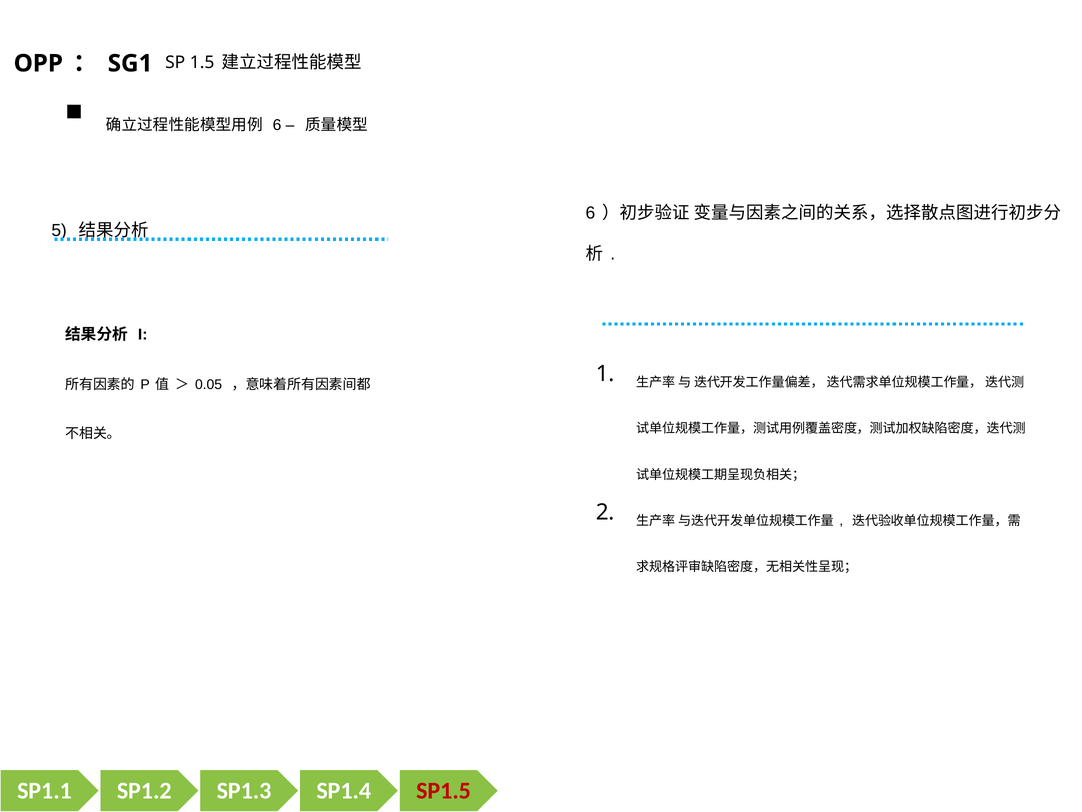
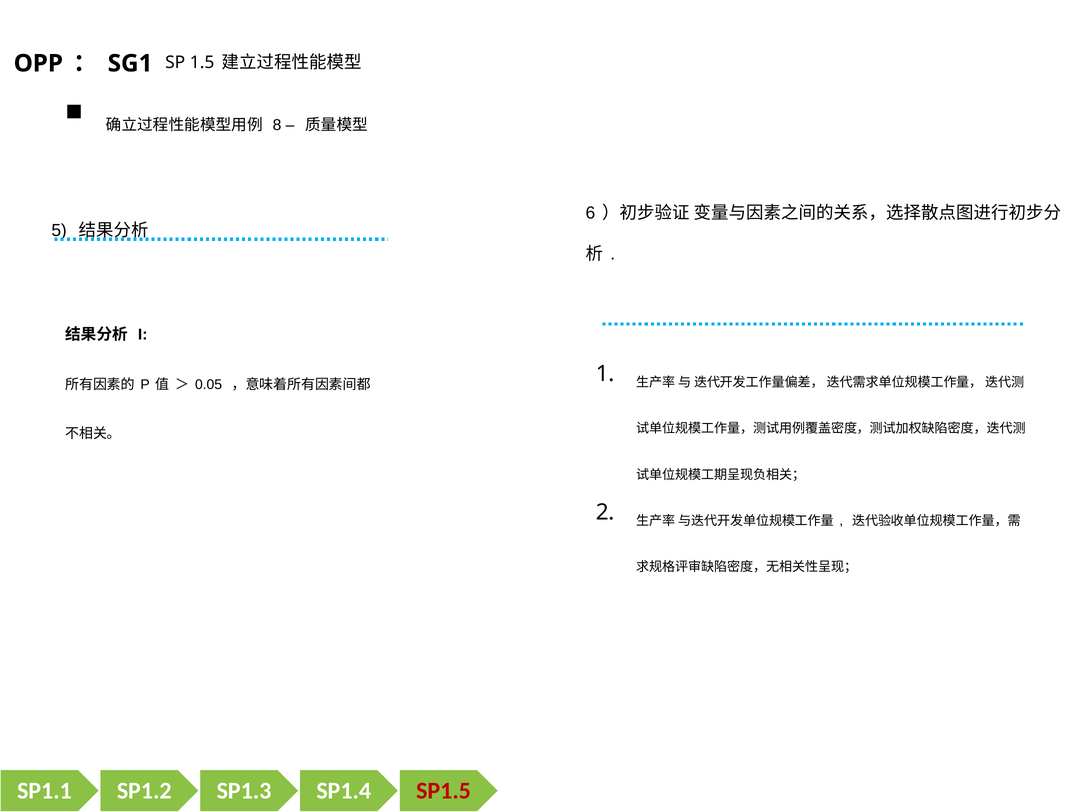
6 at (277, 125): 6 -> 8
